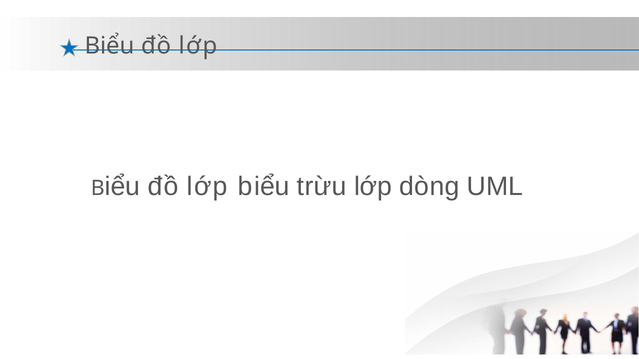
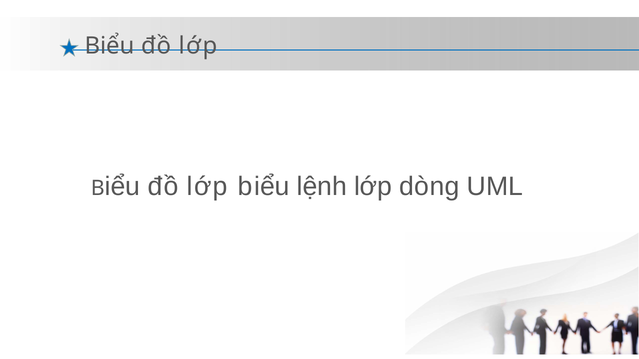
trừu: trừu -> lệnh
